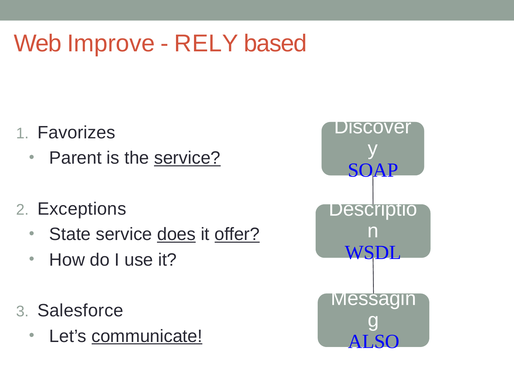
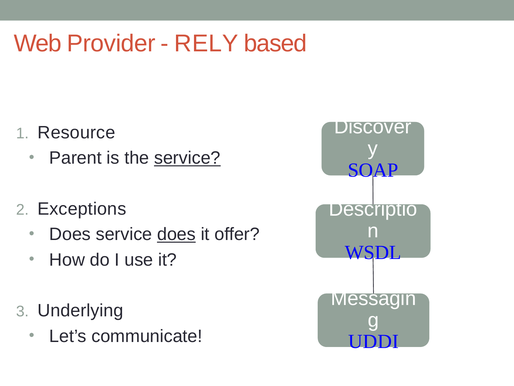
Improve: Improve -> Provider
Favorizes: Favorizes -> Resource
State at (70, 234): State -> Does
offer underline: present -> none
Salesforce: Salesforce -> Underlying
communicate underline: present -> none
ALSO: ALSO -> UDDI
